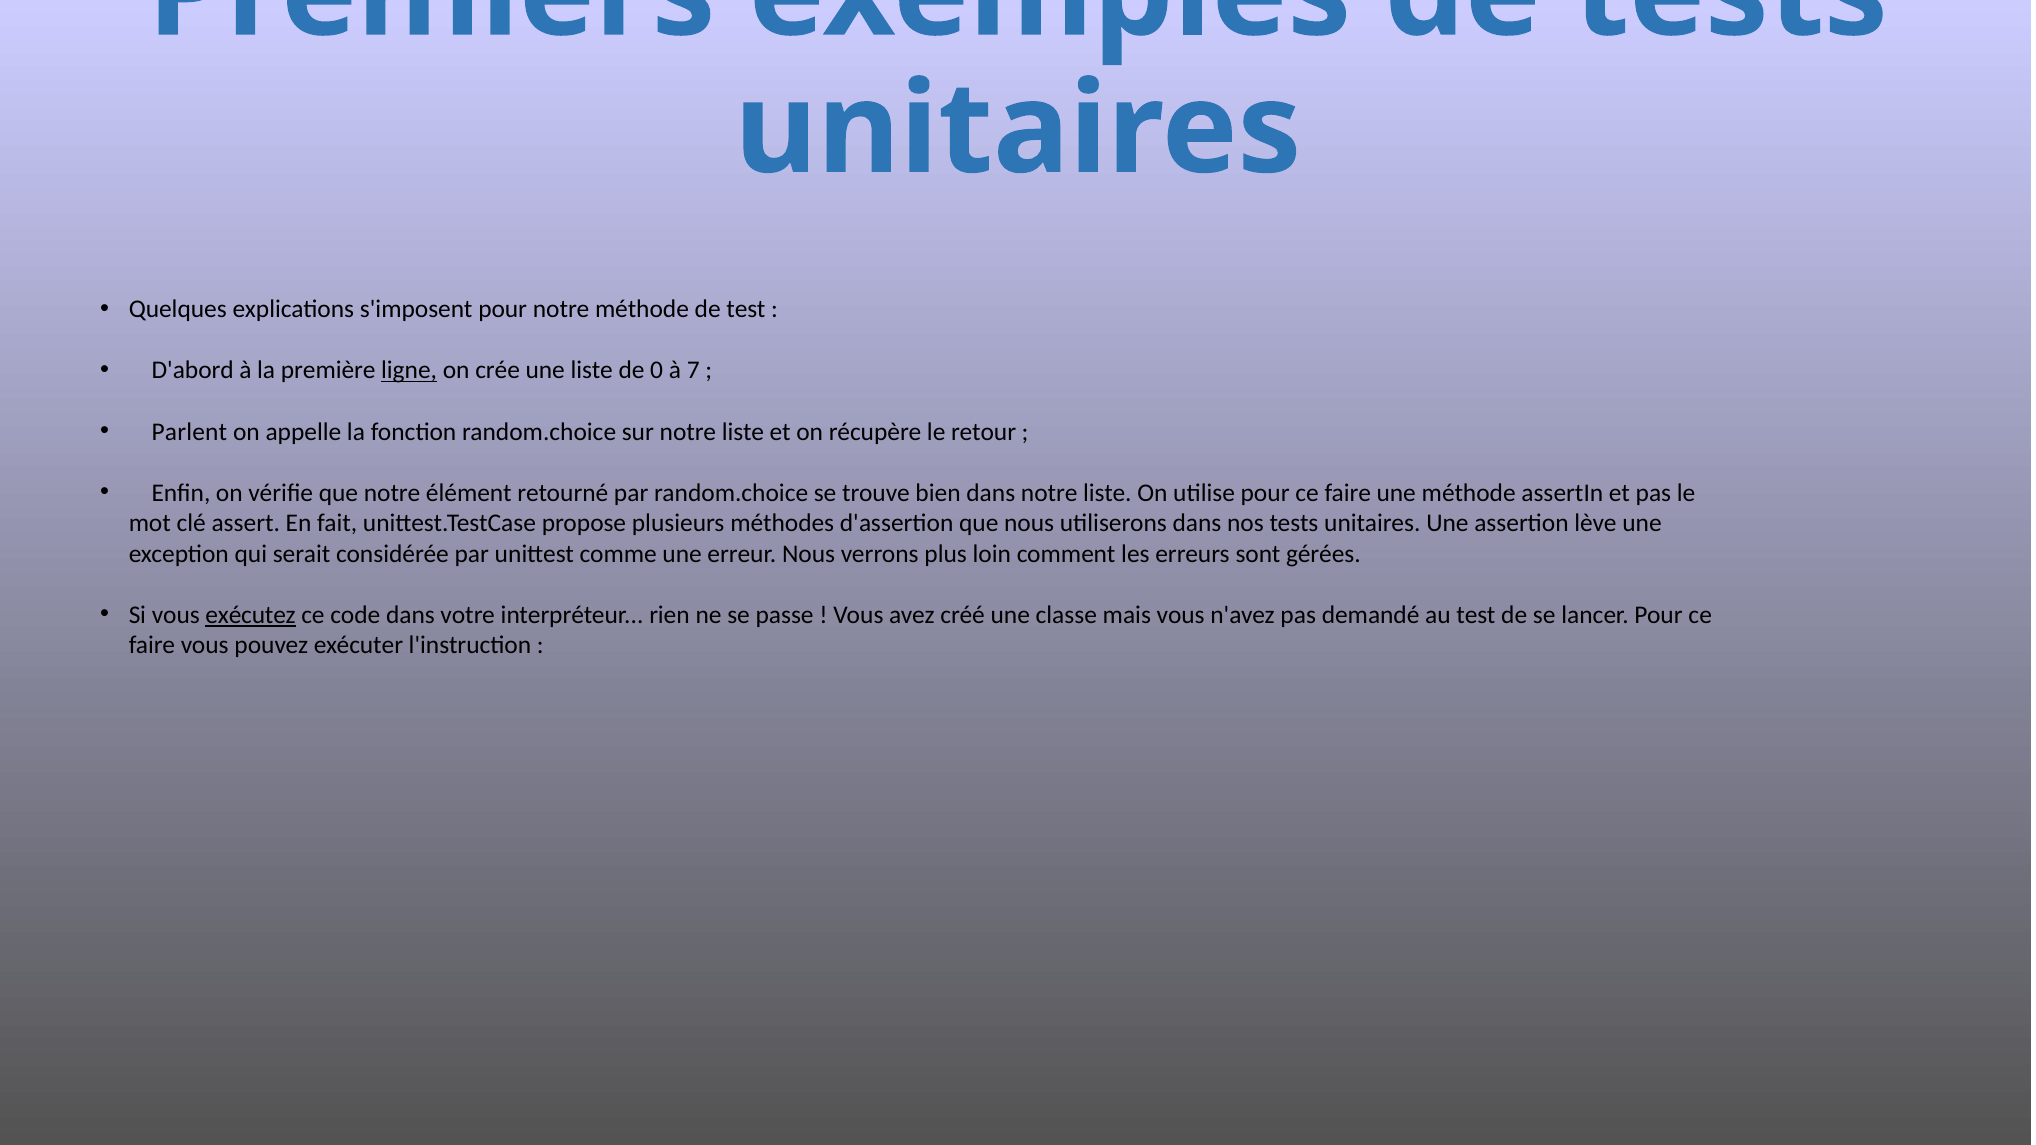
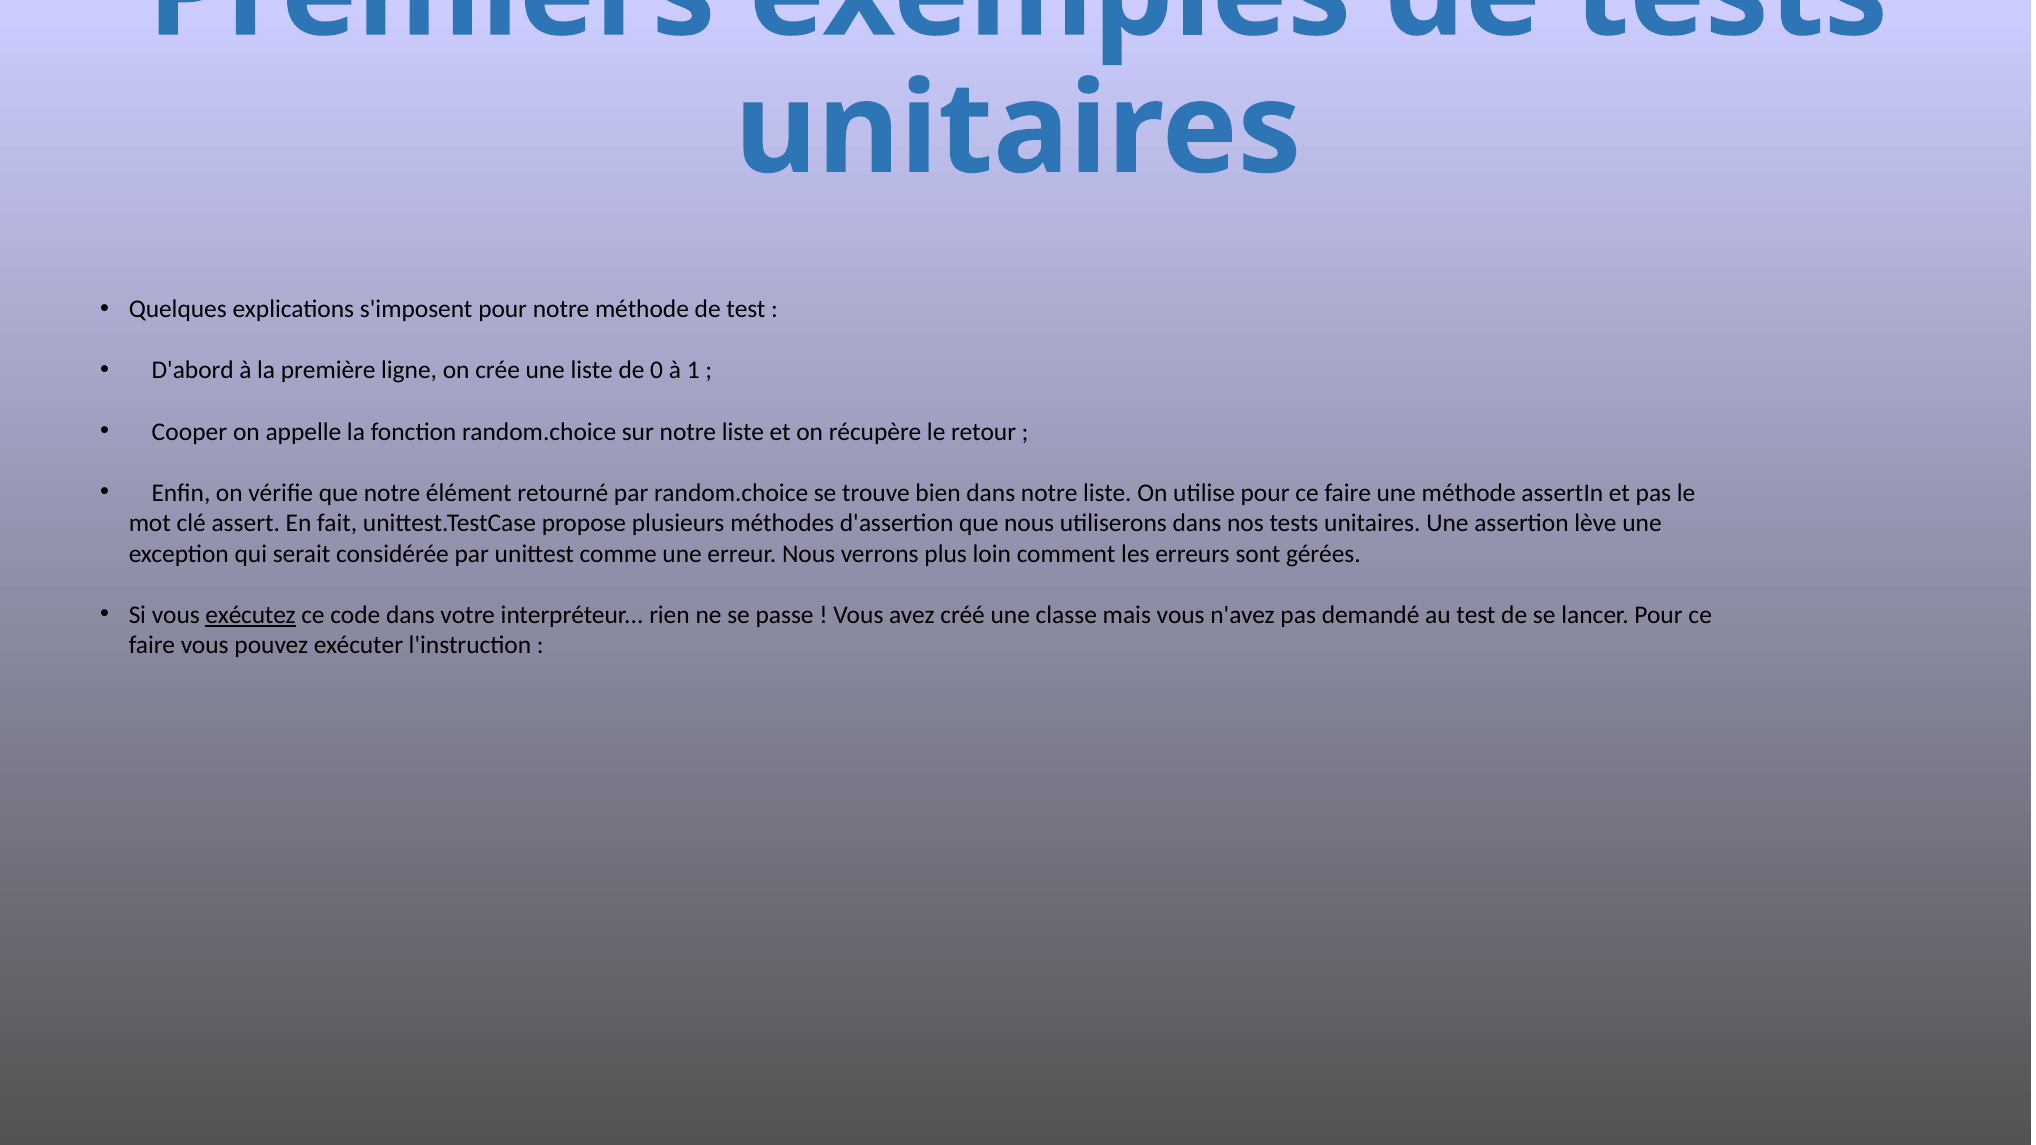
ligne underline: present -> none
7: 7 -> 1
Parlent: Parlent -> Cooper
